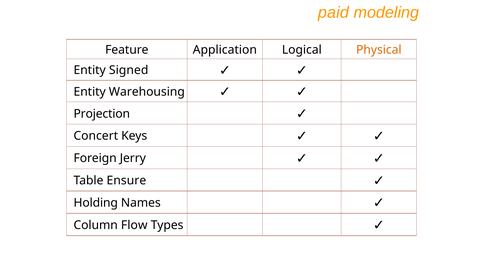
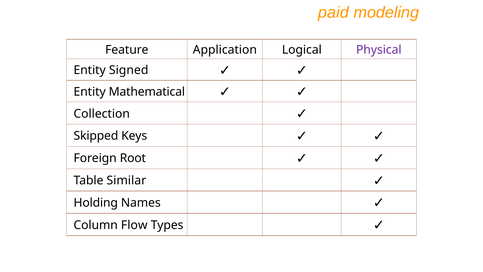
Physical colour: orange -> purple
Warehousing: Warehousing -> Mathematical
Projection: Projection -> Collection
Concert: Concert -> Skipped
Jerry: Jerry -> Root
Ensure: Ensure -> Similar
